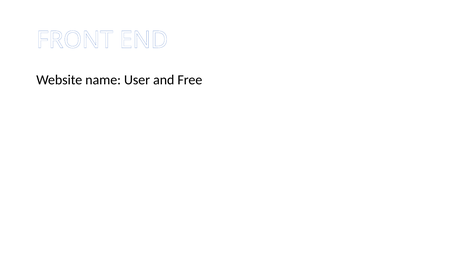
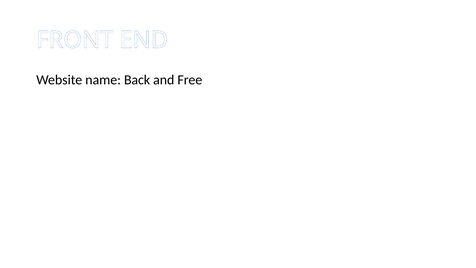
User: User -> Back
